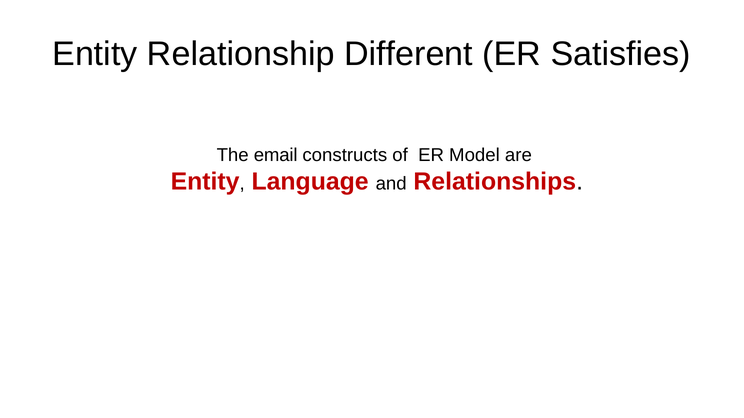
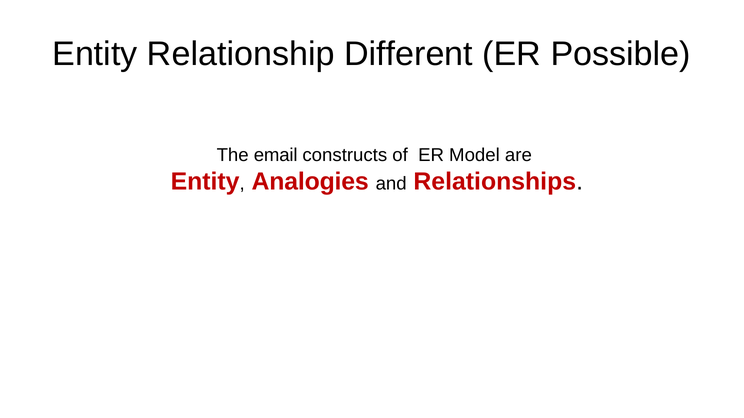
Satisfies: Satisfies -> Possible
Language: Language -> Analogies
